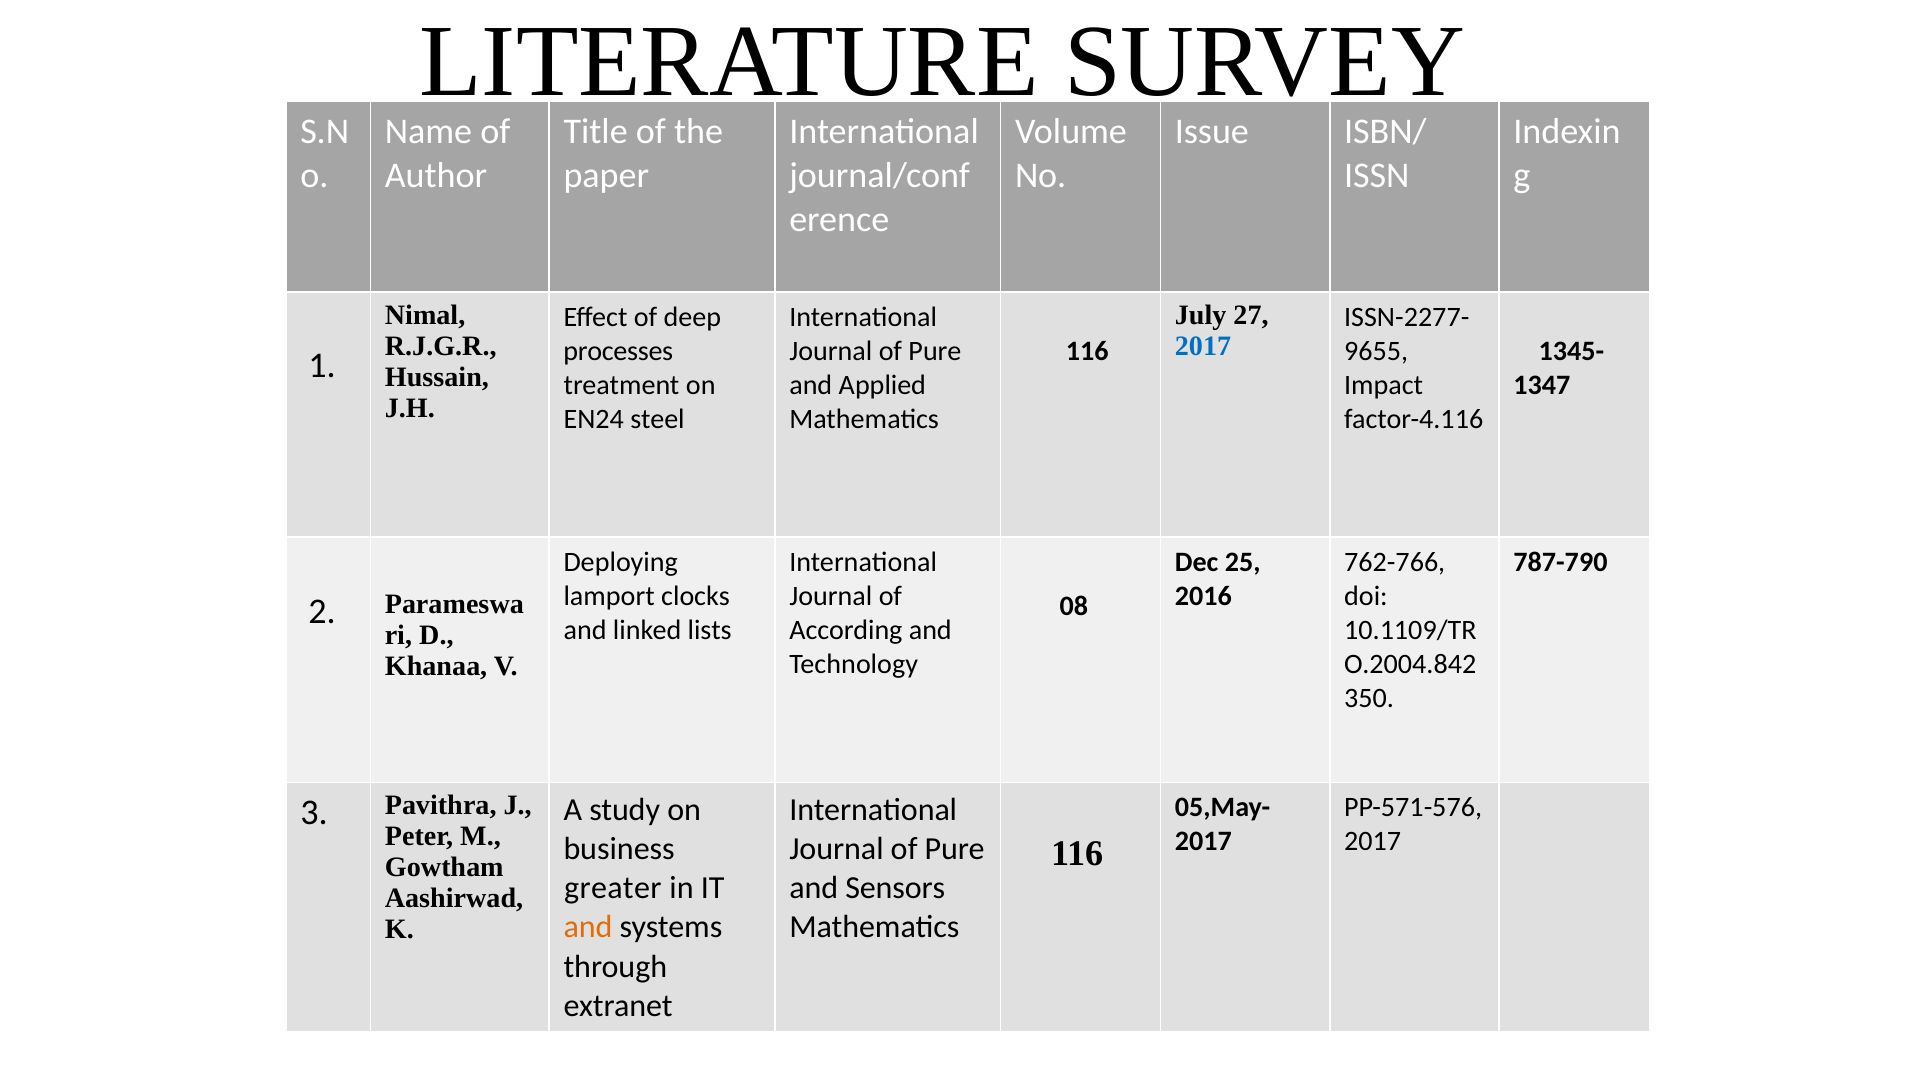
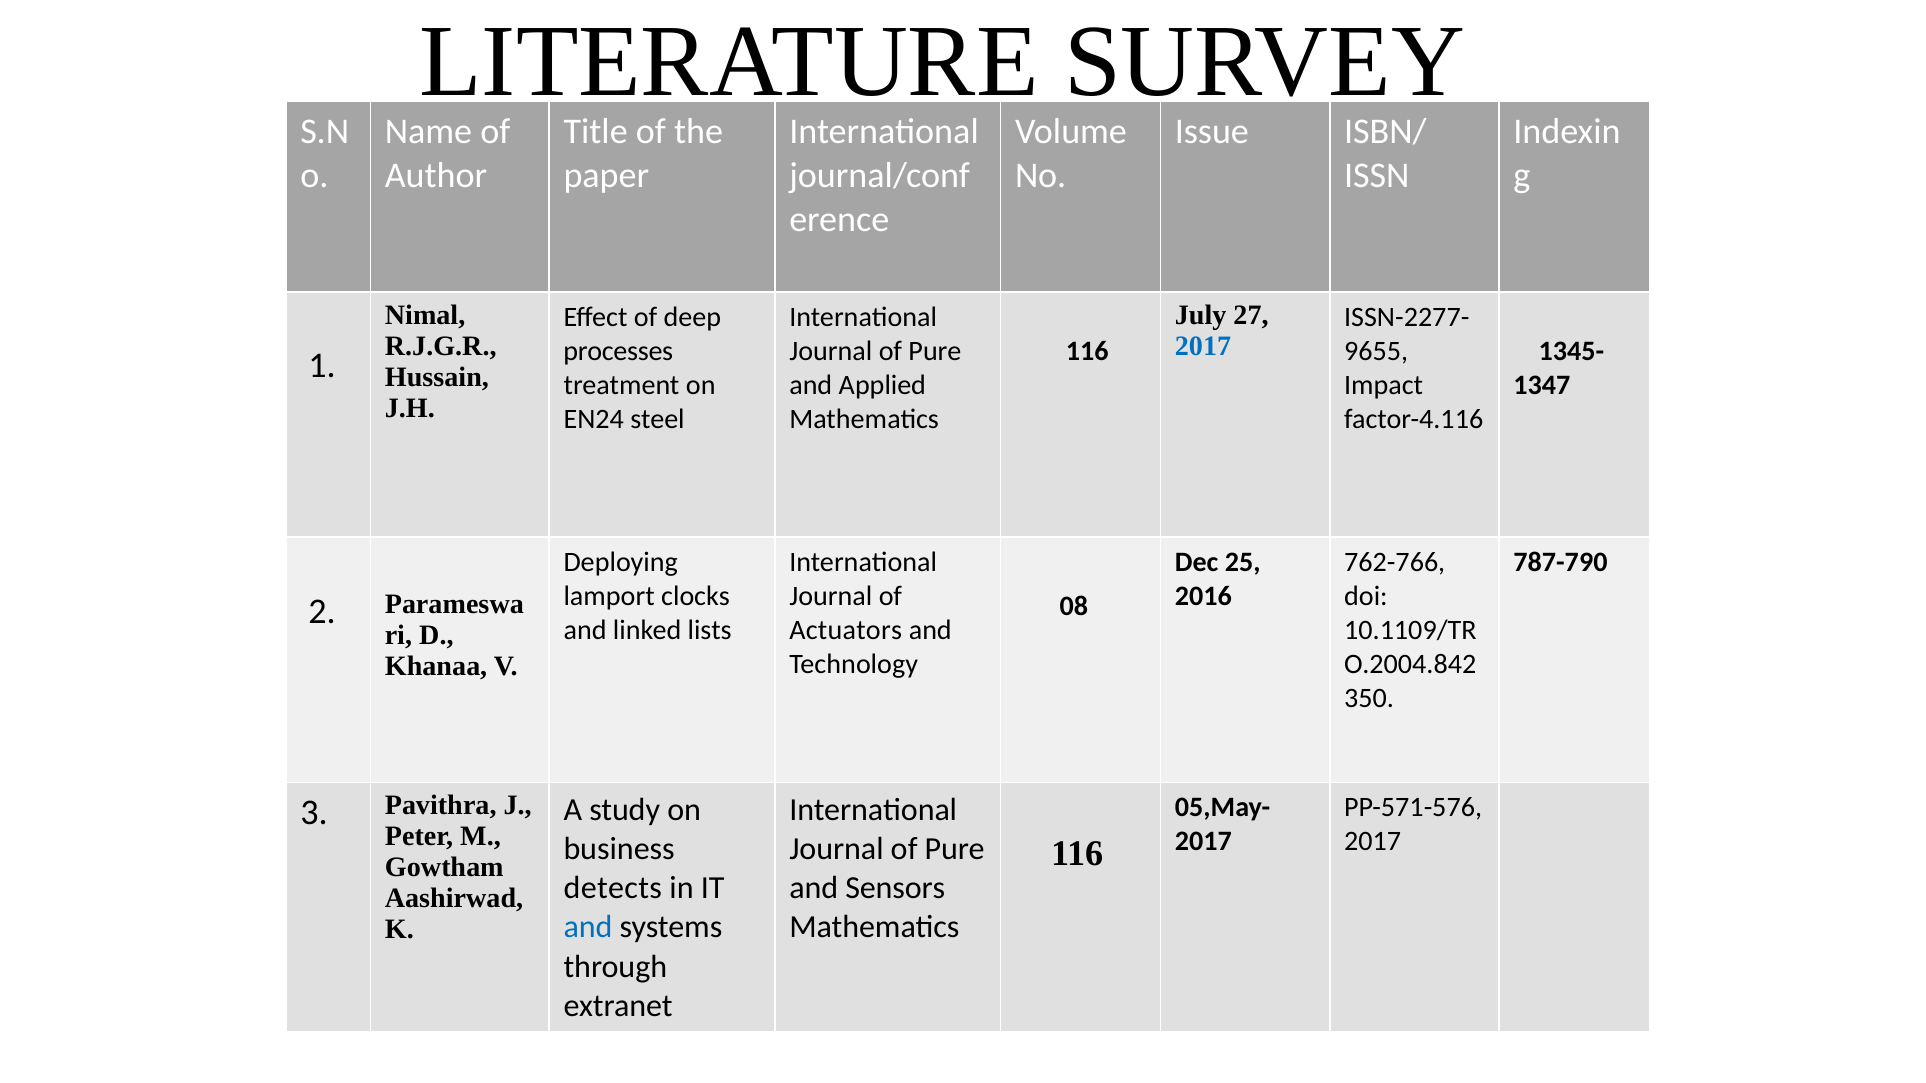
According: According -> Actuators
greater: greater -> detects
and at (588, 928) colour: orange -> blue
